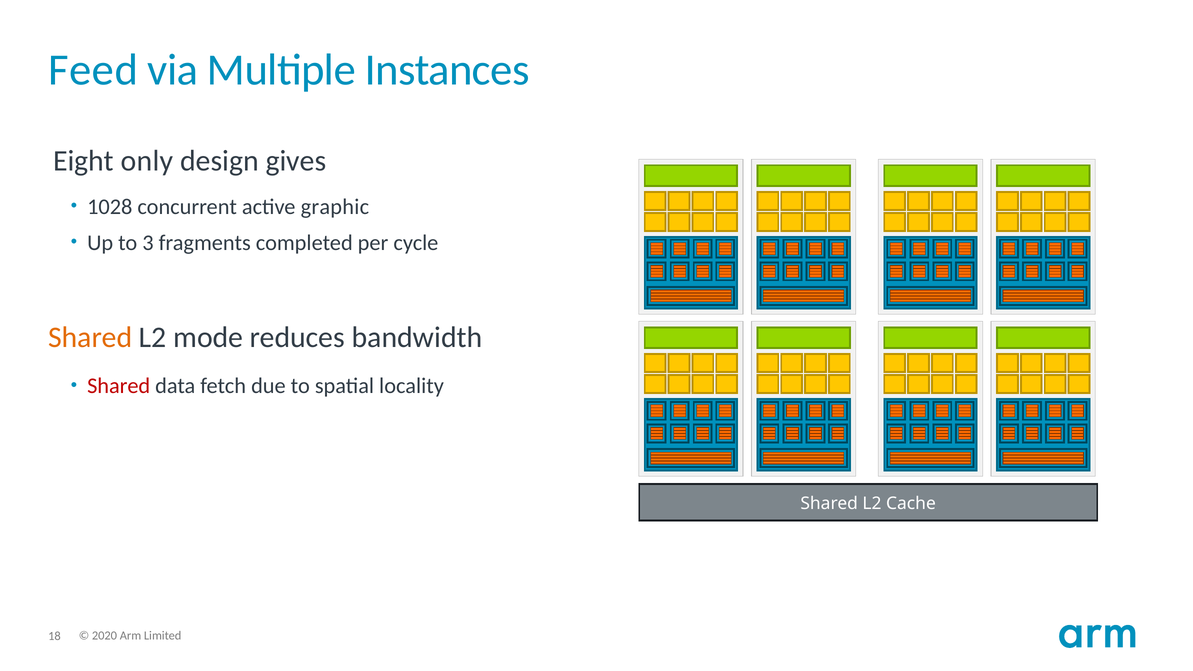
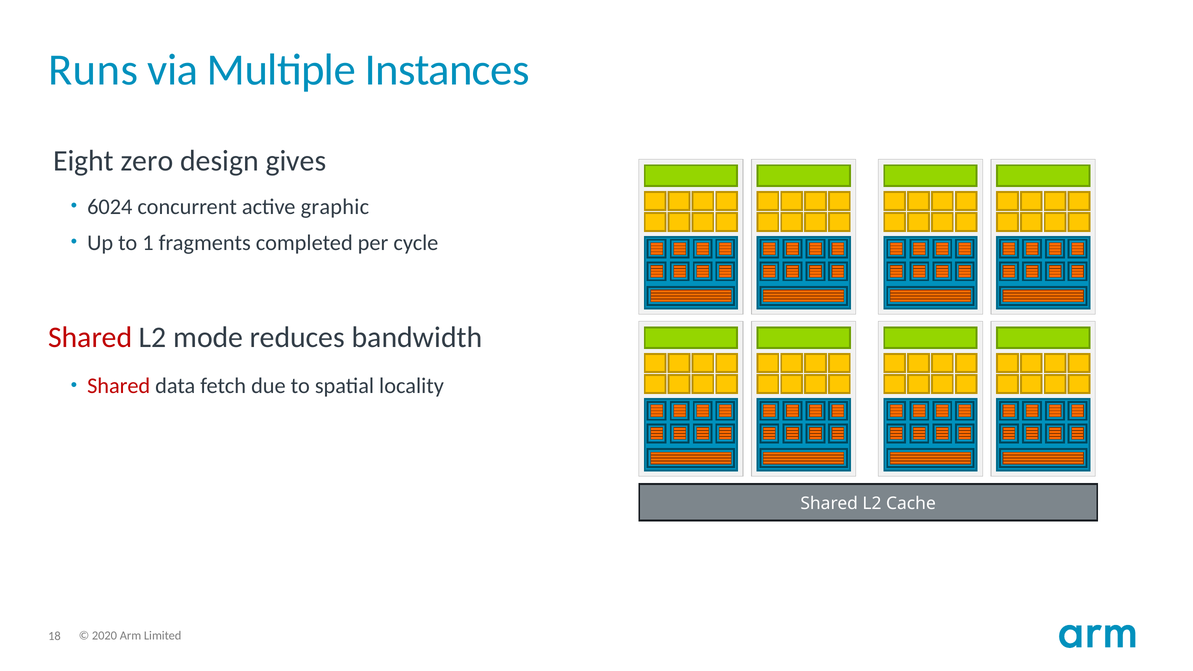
Feed: Feed -> Runs
only: only -> zero
1028: 1028 -> 6024
3: 3 -> 1
Shared at (90, 338) colour: orange -> red
